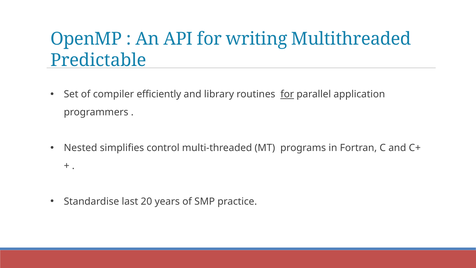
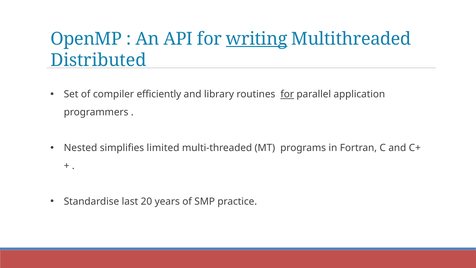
writing underline: none -> present
Predictable: Predictable -> Distributed
control: control -> limited
